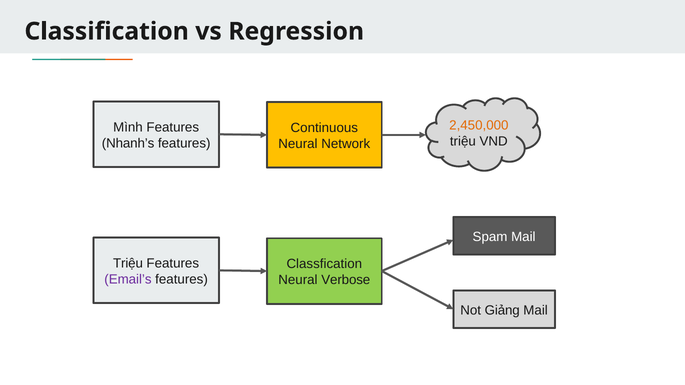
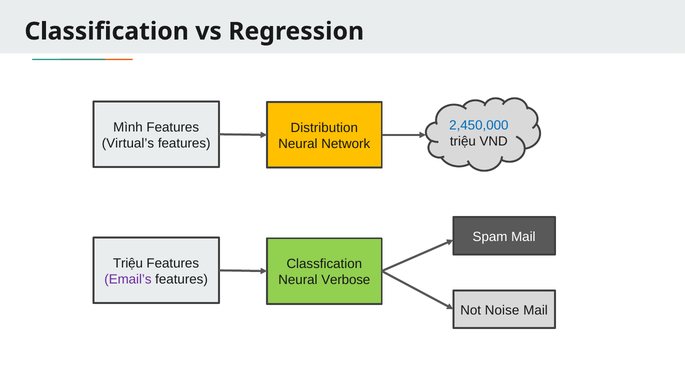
2,450,000 colour: orange -> blue
Continuous: Continuous -> Distribution
Nhanh’s: Nhanh’s -> Virtual’s
Giảng: Giảng -> Noise
